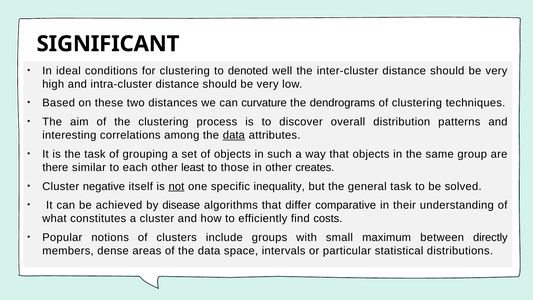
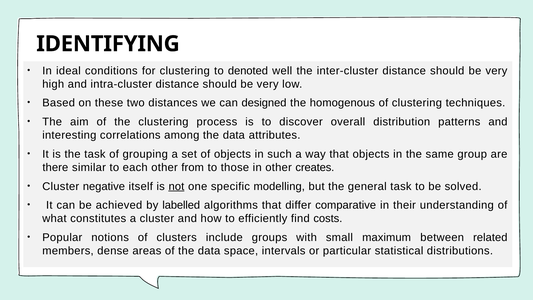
SIGNIFICANT: SIGNIFICANT -> IDENTIFYING
curvature: curvature -> designed
dendrograms: dendrograms -> homogenous
data at (234, 135) underline: present -> none
least: least -> from
inequality: inequality -> modelling
disease: disease -> labelled
directly: directly -> related
